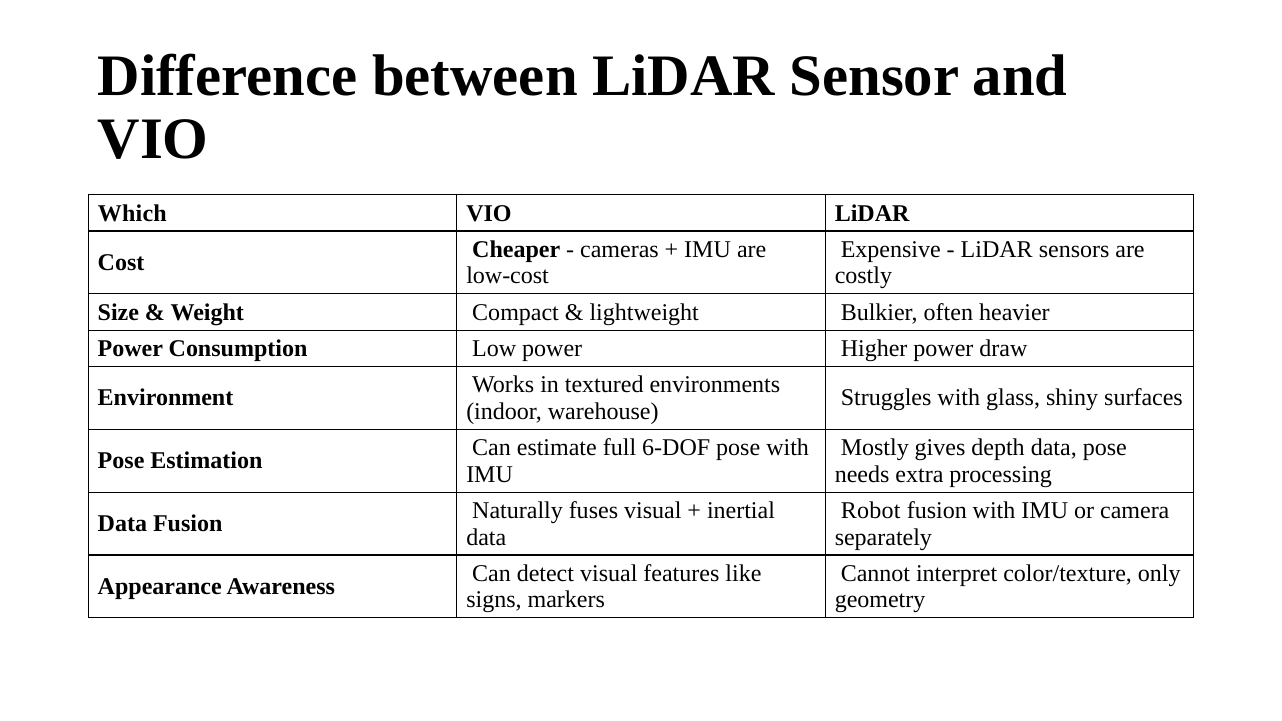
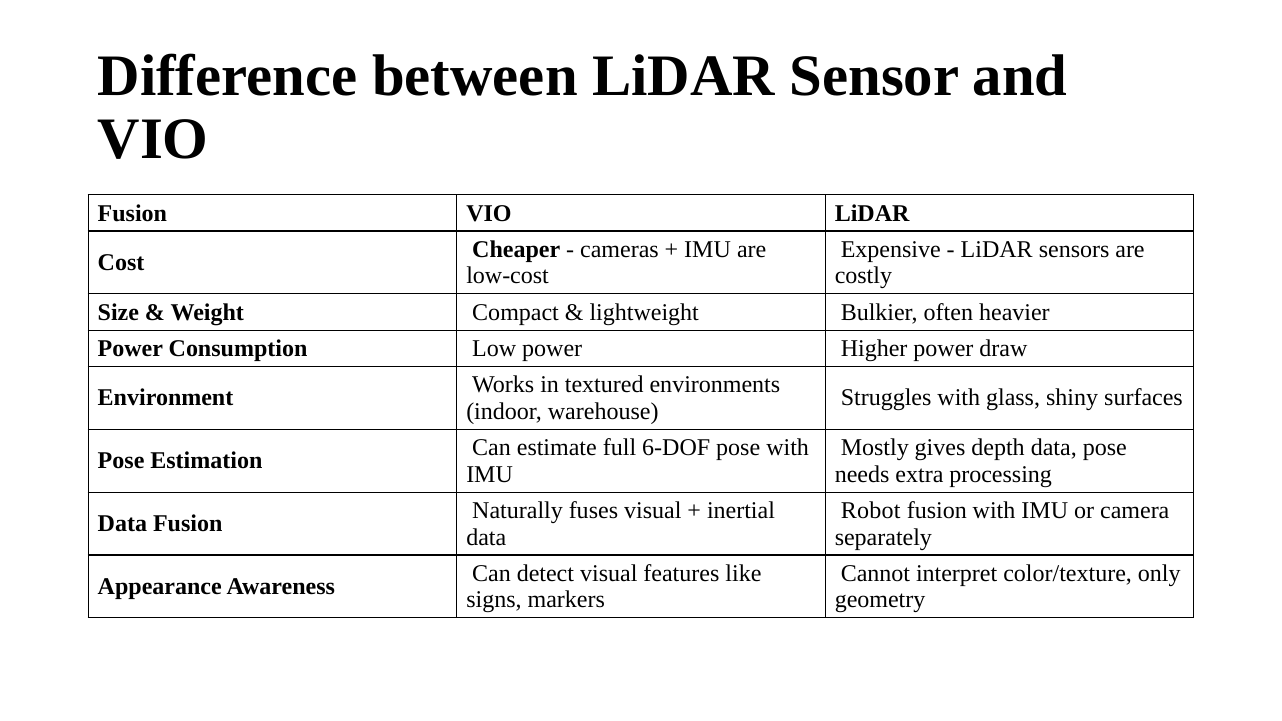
Which at (132, 213): Which -> Fusion
